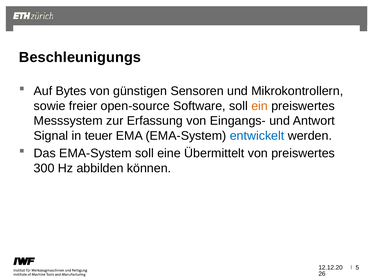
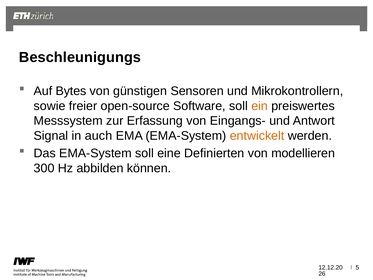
teuer: teuer -> auch
entwickelt colour: blue -> orange
Übermittelt: Übermittelt -> Definierten
von preiswertes: preiswertes -> modellieren
